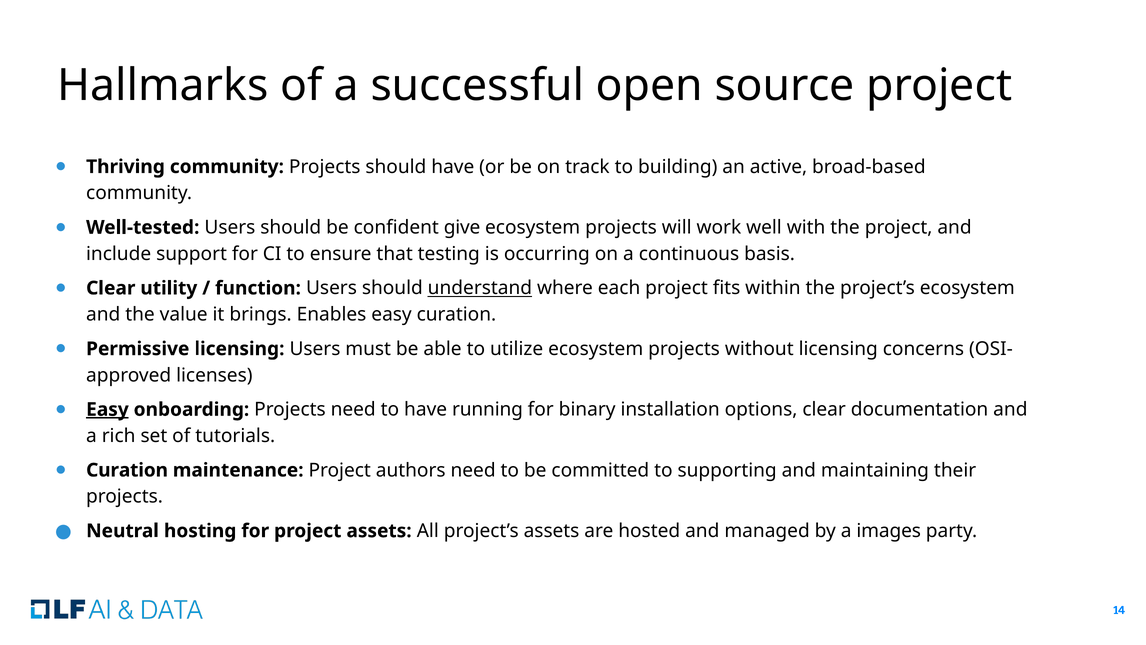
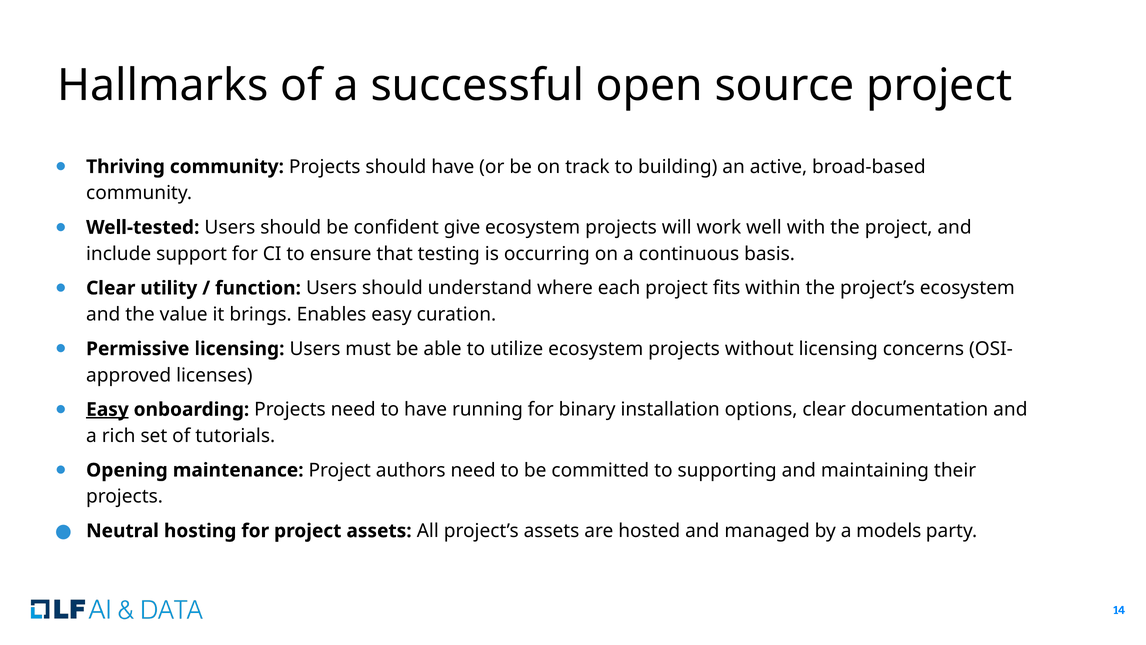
understand underline: present -> none
Curation at (127, 470): Curation -> Opening
images: images -> models
